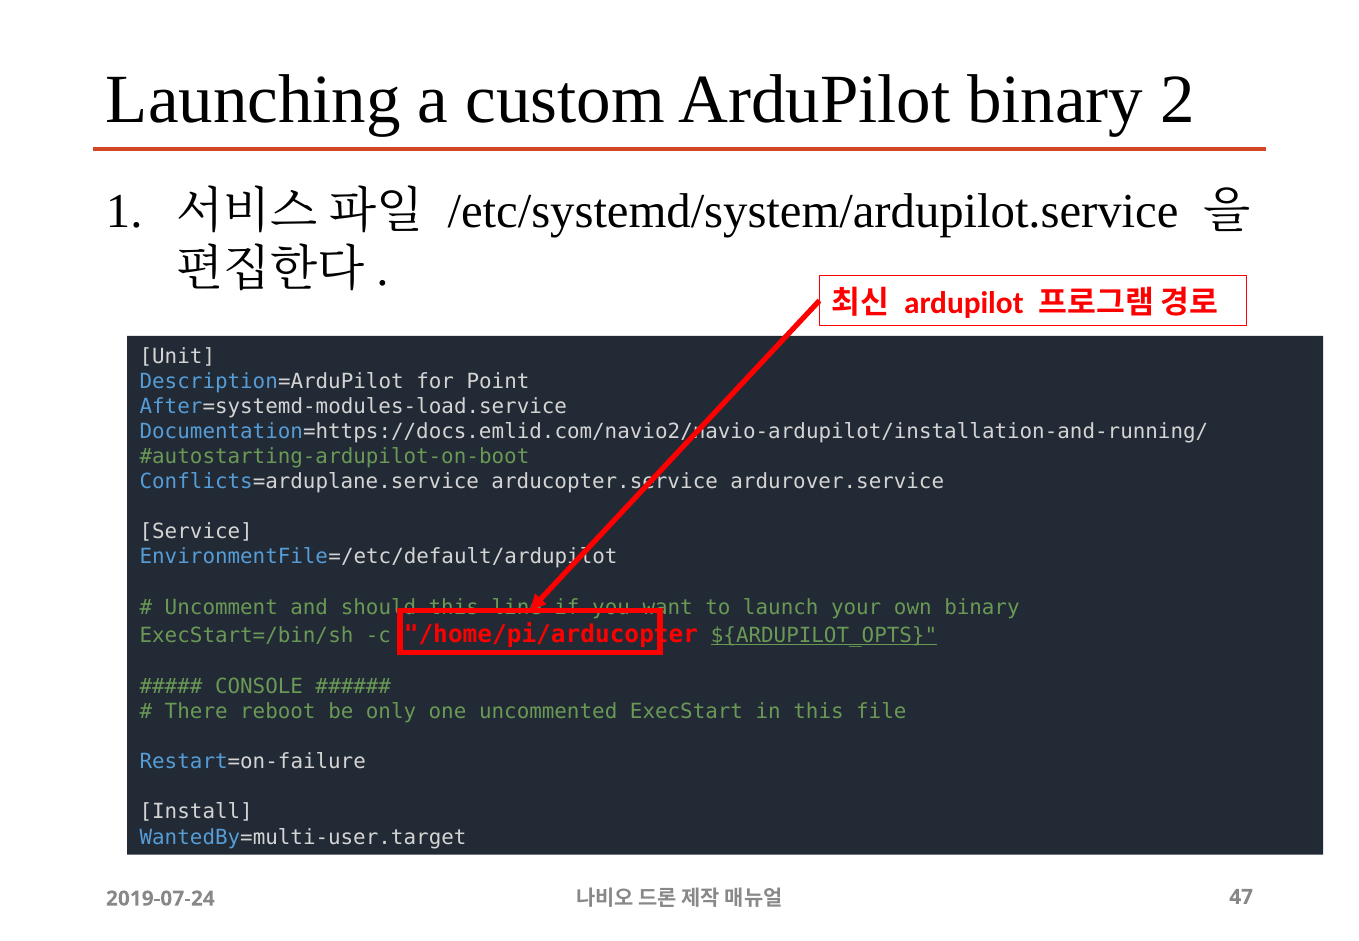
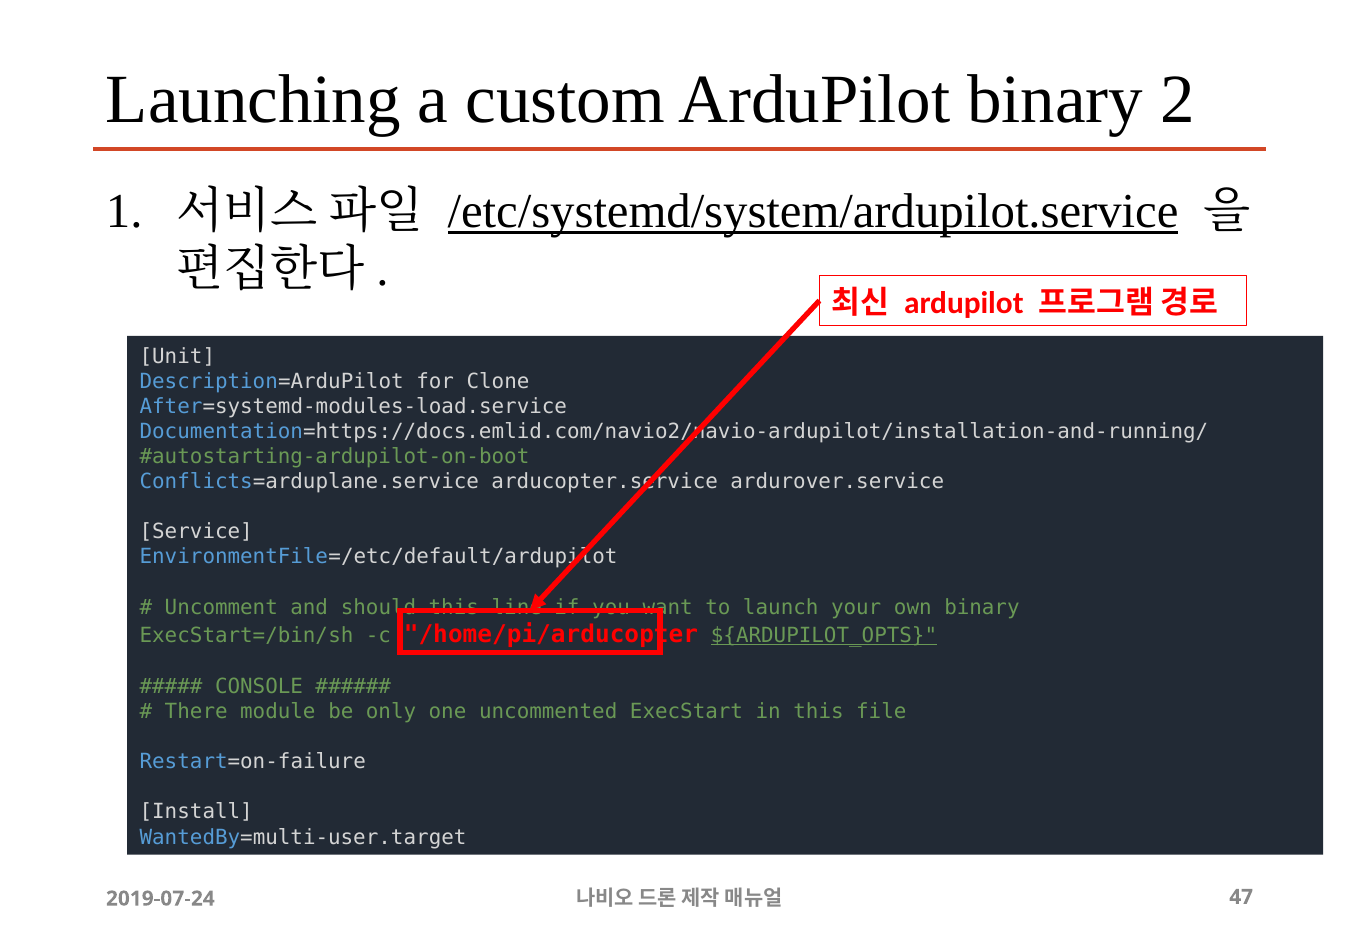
/etc/systemd/system/ardupilot.service underline: none -> present
Point: Point -> Clone
reboot: reboot -> module
